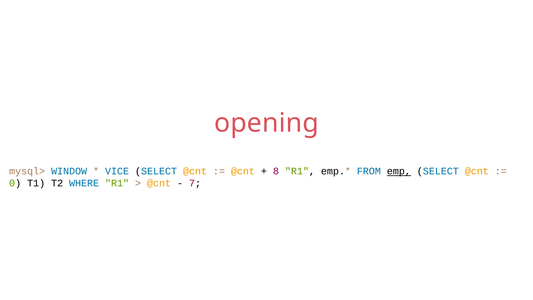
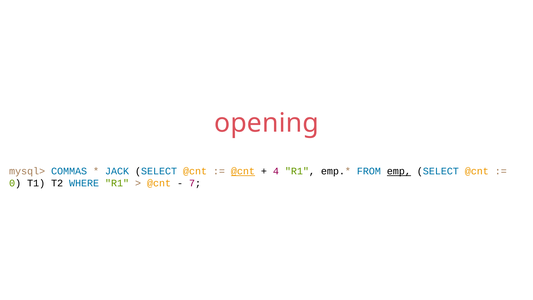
WINDOW: WINDOW -> COMMAS
VICE: VICE -> JACK
@cnt at (243, 171) underline: none -> present
8: 8 -> 4
